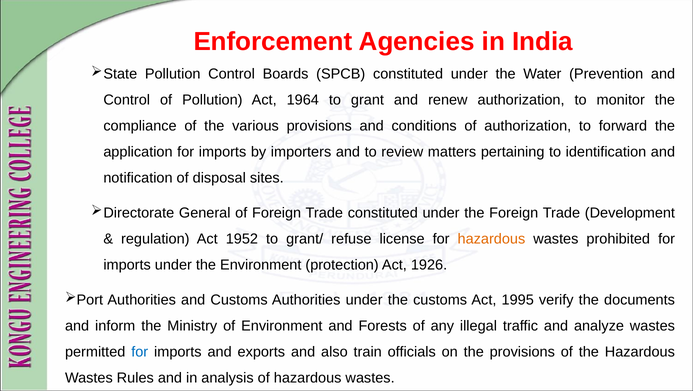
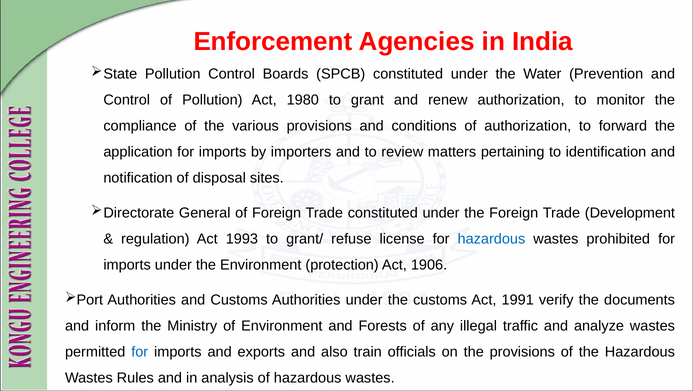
1964: 1964 -> 1980
1952: 1952 -> 1993
hazardous at (491, 239) colour: orange -> blue
1926: 1926 -> 1906
1995: 1995 -> 1991
